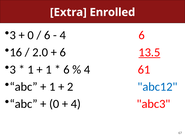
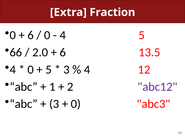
Enrolled: Enrolled -> Fraction
3 at (13, 35): 3 -> 0
0 at (31, 35): 0 -> 6
6 at (47, 35): 6 -> 0
4 6: 6 -> 5
16: 16 -> 66
13.5 underline: present -> none
3 at (13, 70): 3 -> 4
1 at (31, 70): 1 -> 0
1 at (49, 70): 1 -> 5
6 at (67, 70): 6 -> 3
61: 61 -> 12
abc12 colour: blue -> purple
0 at (54, 104): 0 -> 3
4 at (76, 104): 4 -> 0
